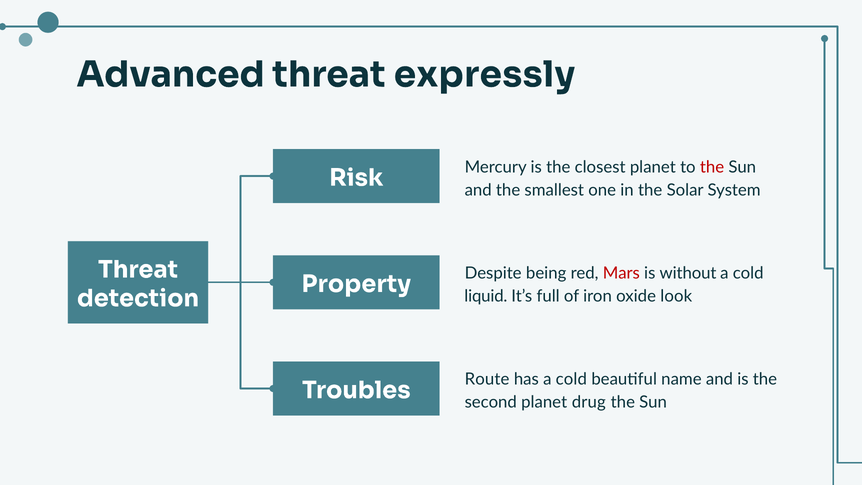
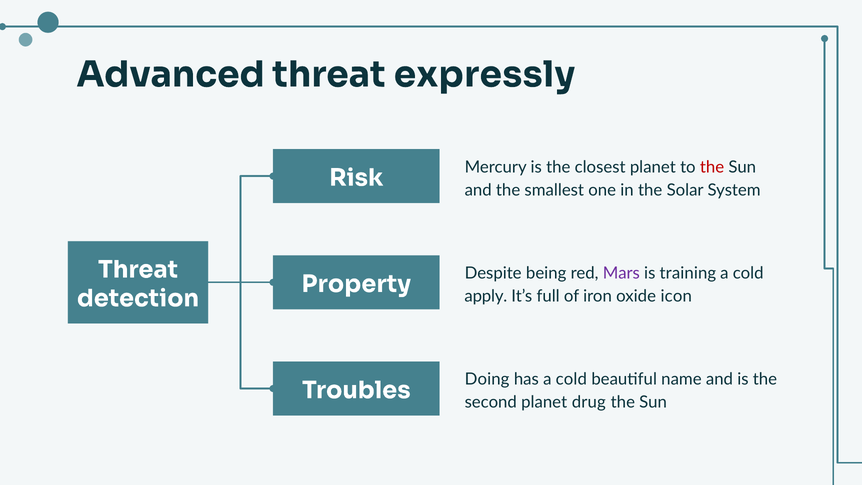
Mars colour: red -> purple
without: without -> training
liquid: liquid -> apply
look: look -> icon
Route: Route -> Doing
